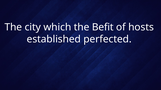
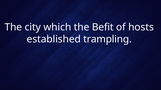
perfected: perfected -> trampling
